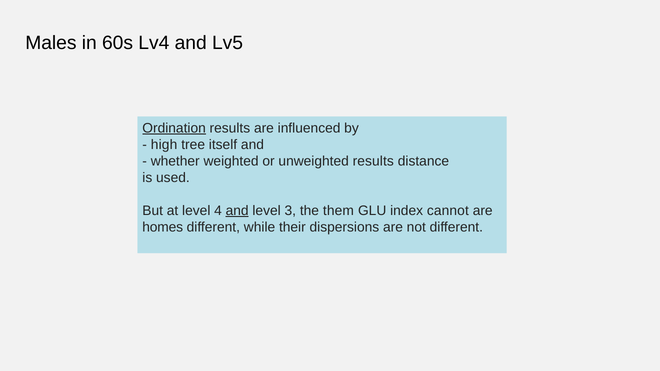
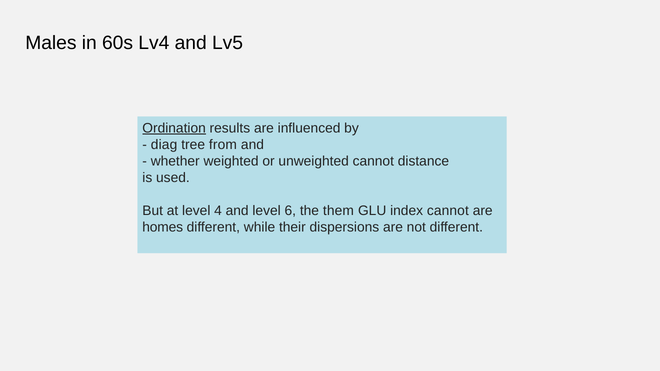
high: high -> diag
itself: itself -> from
unweighted results: results -> cannot
and at (237, 211) underline: present -> none
3: 3 -> 6
